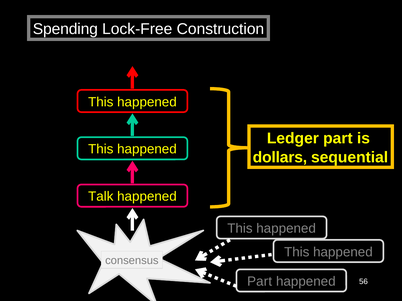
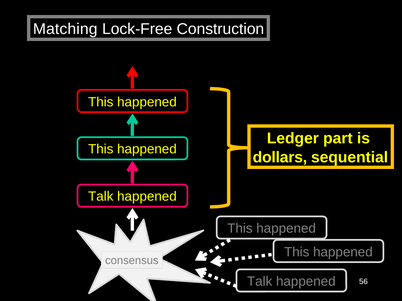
Spending: Spending -> Matching
Part at (260, 282): Part -> Talk
